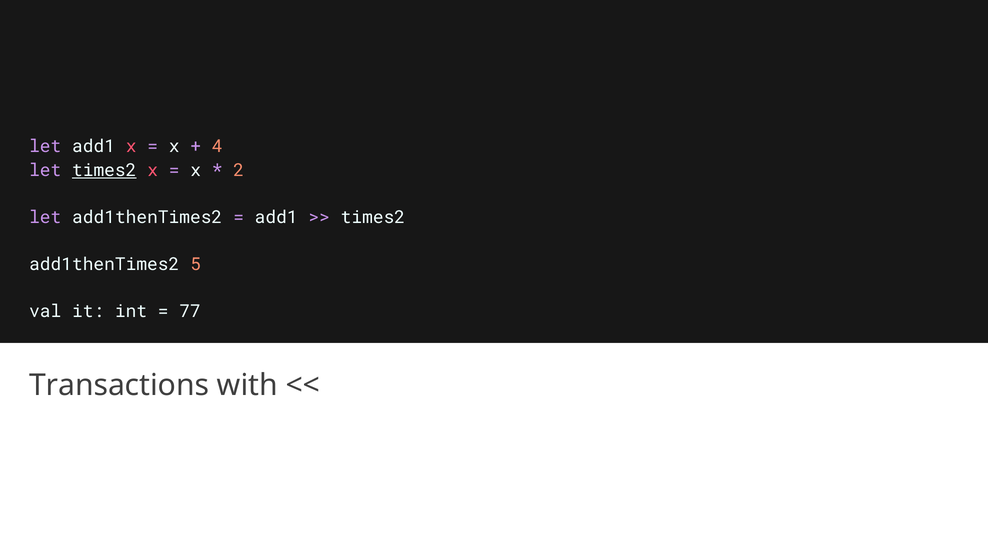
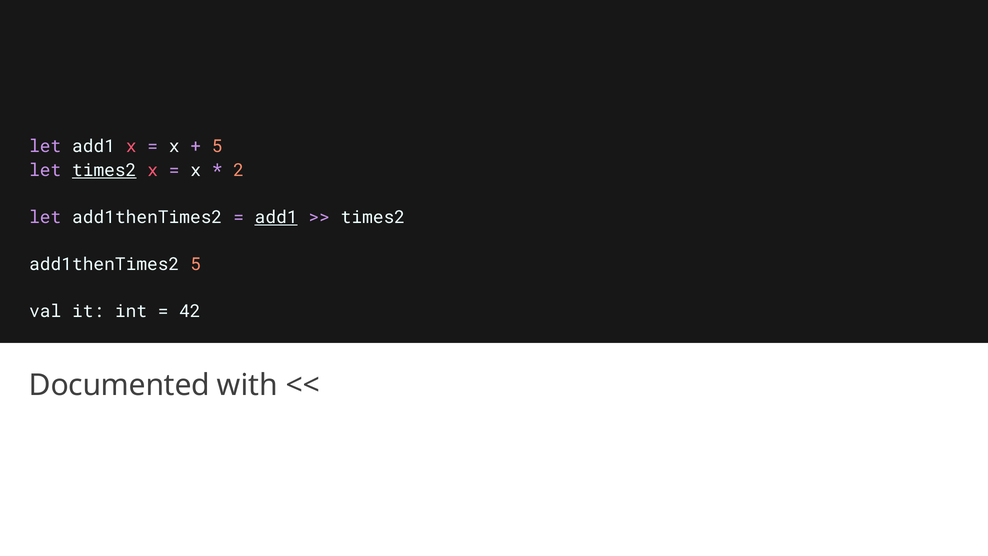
4 at (217, 147): 4 -> 5
add1 at (276, 217) underline: none -> present
77: 77 -> 42
Transactions: Transactions -> Documented
